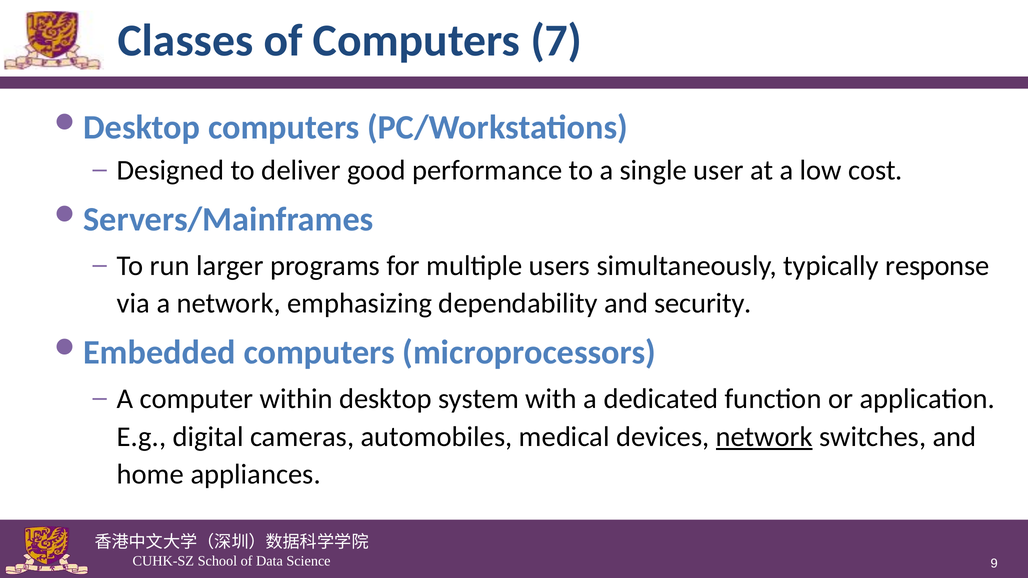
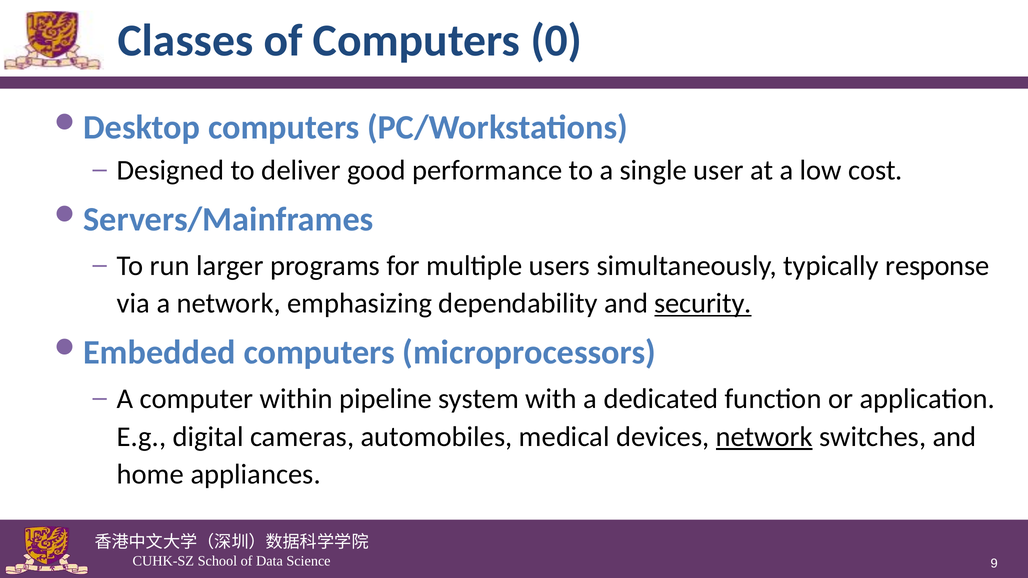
7: 7 -> 0
security underline: none -> present
desktop: desktop -> pipeline
